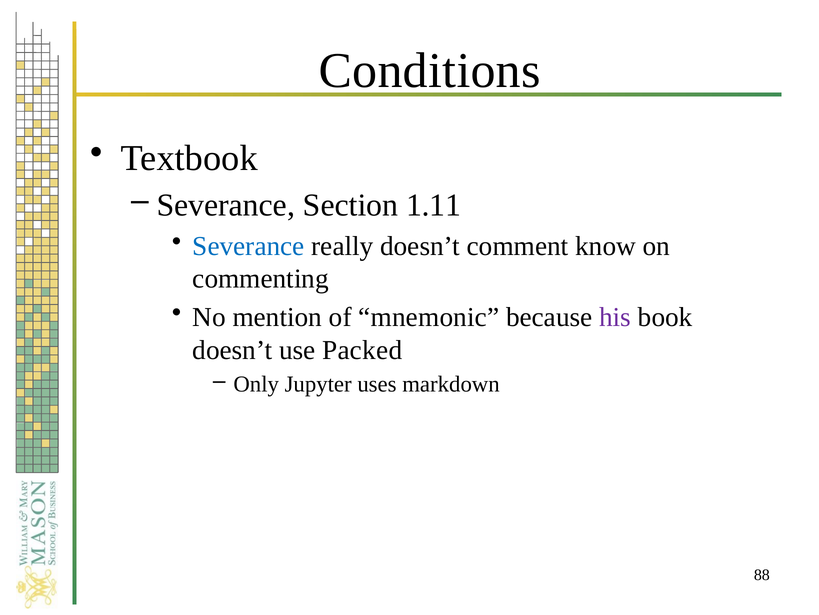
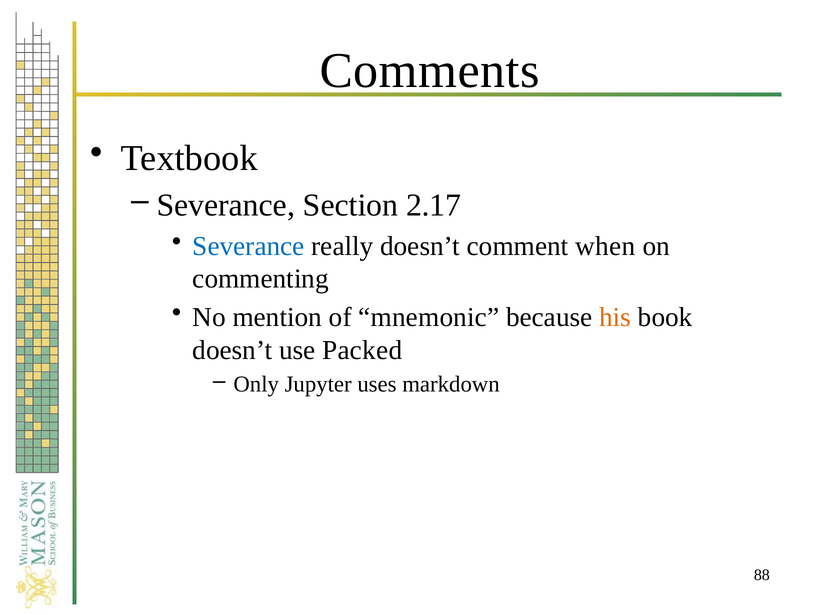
Conditions: Conditions -> Comments
1.11: 1.11 -> 2.17
know: know -> when
his colour: purple -> orange
